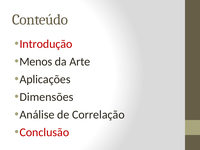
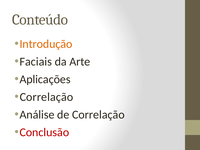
Introdução colour: red -> orange
Menos: Menos -> Faciais
Dimensões at (46, 97): Dimensões -> Correlação
